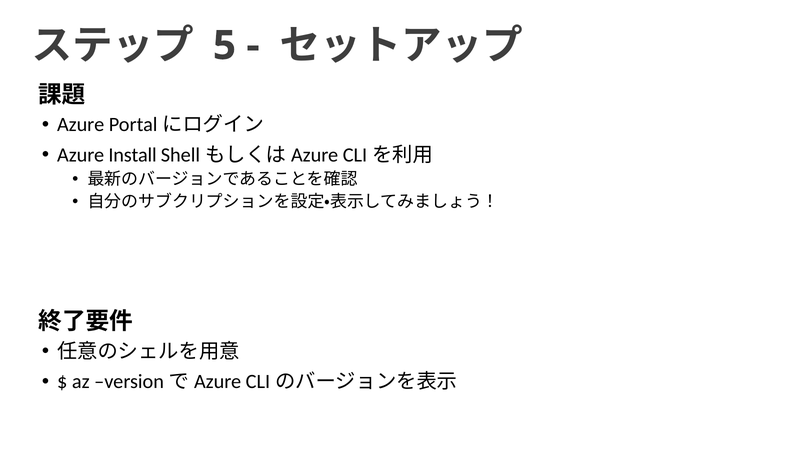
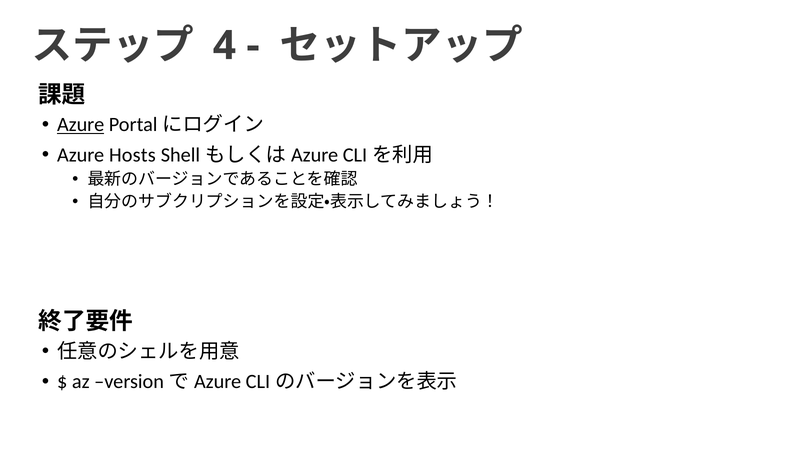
5: 5 -> 4
Azure at (81, 125) underline: none -> present
Install: Install -> Hosts
